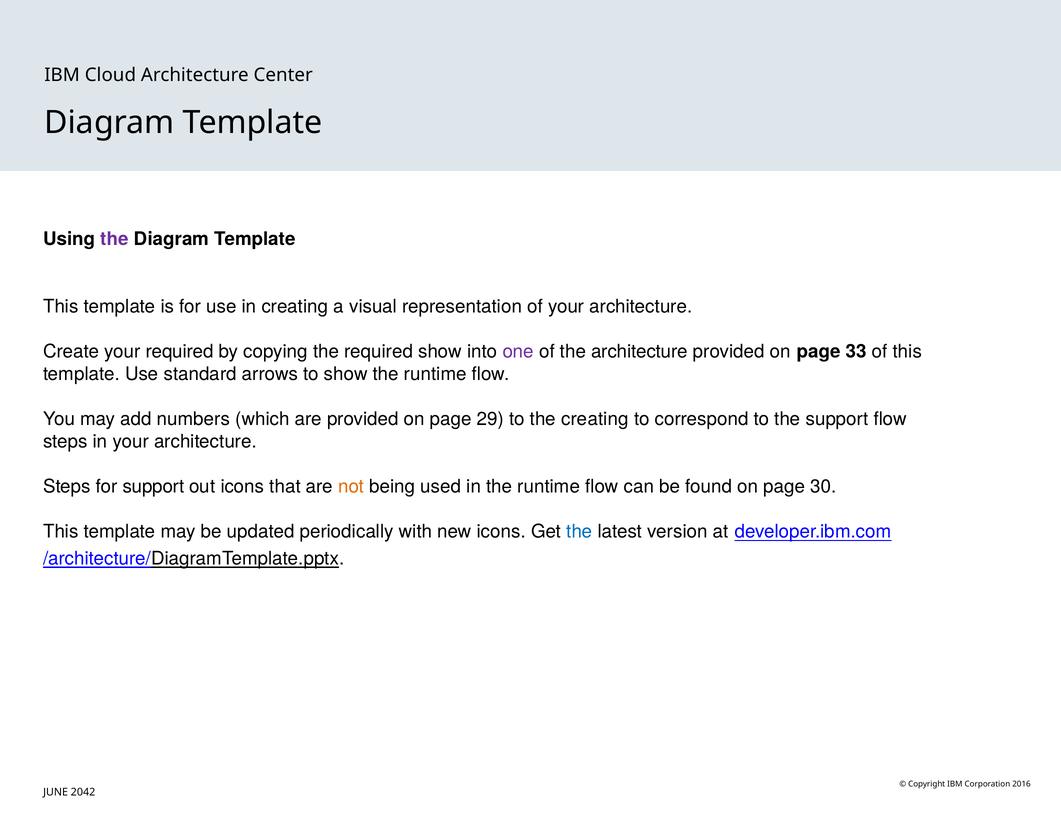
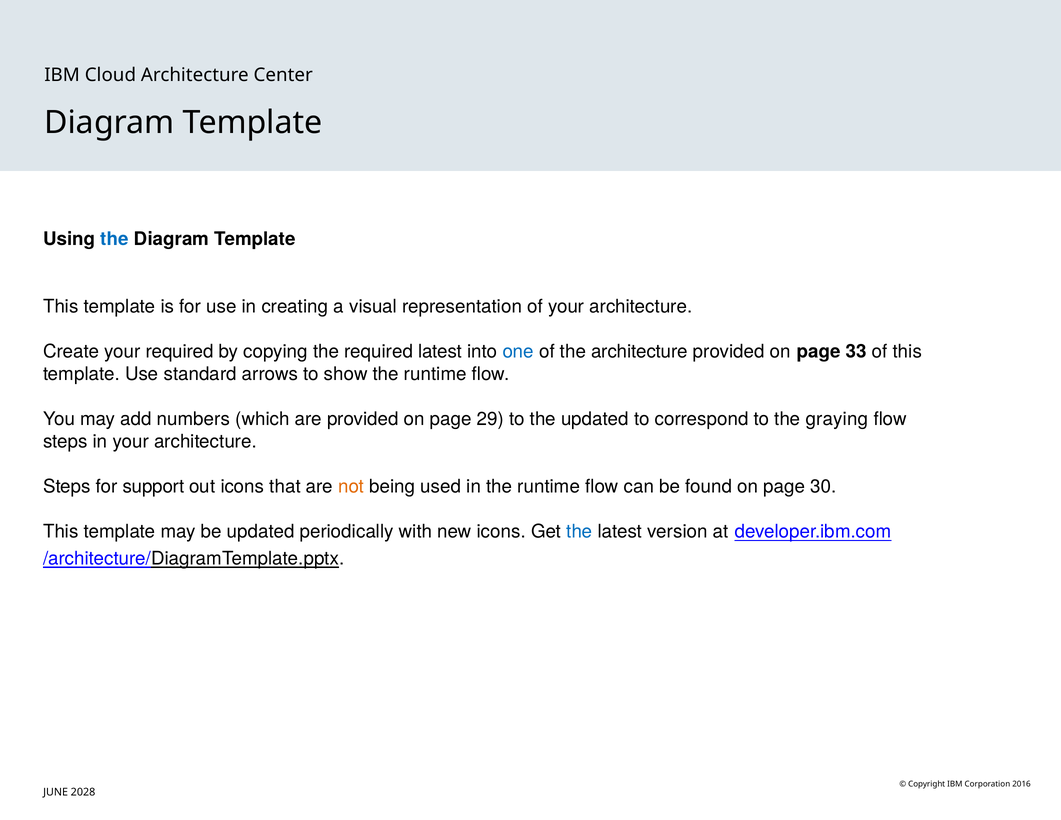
the at (115, 239) colour: purple -> blue
required show: show -> latest
one colour: purple -> blue
the creating: creating -> updated
the support: support -> graying
2042: 2042 -> 2028
